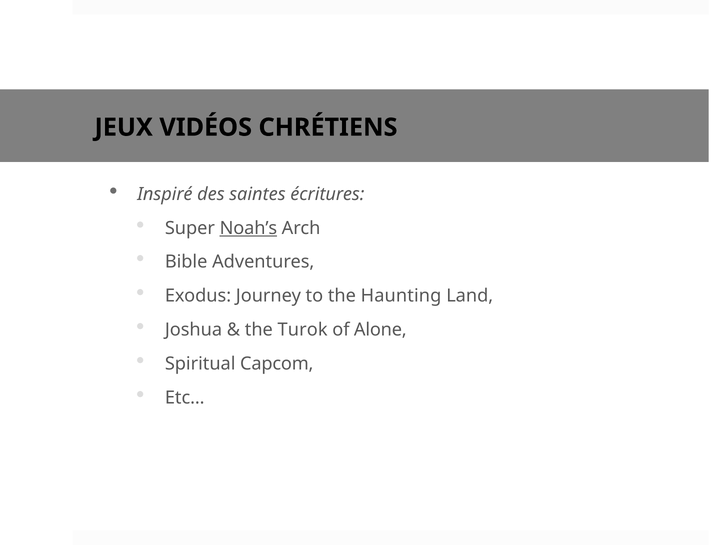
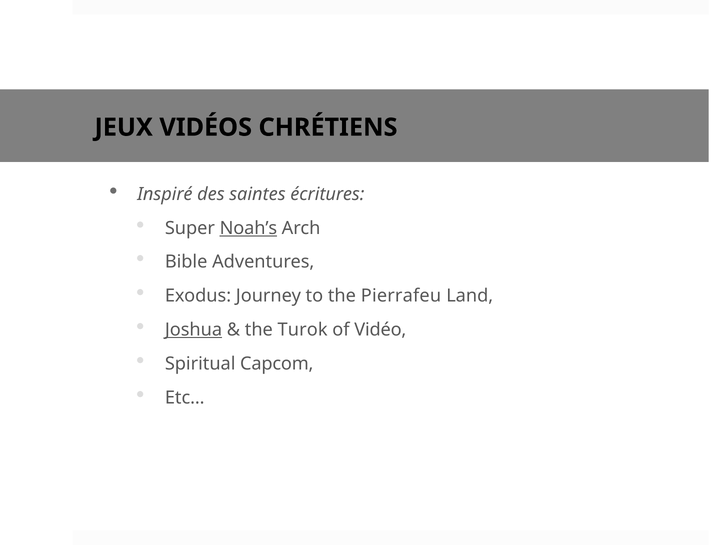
Haunting: Haunting -> Pierrafeu
Joshua underline: none -> present
Alone: Alone -> Vidéo
